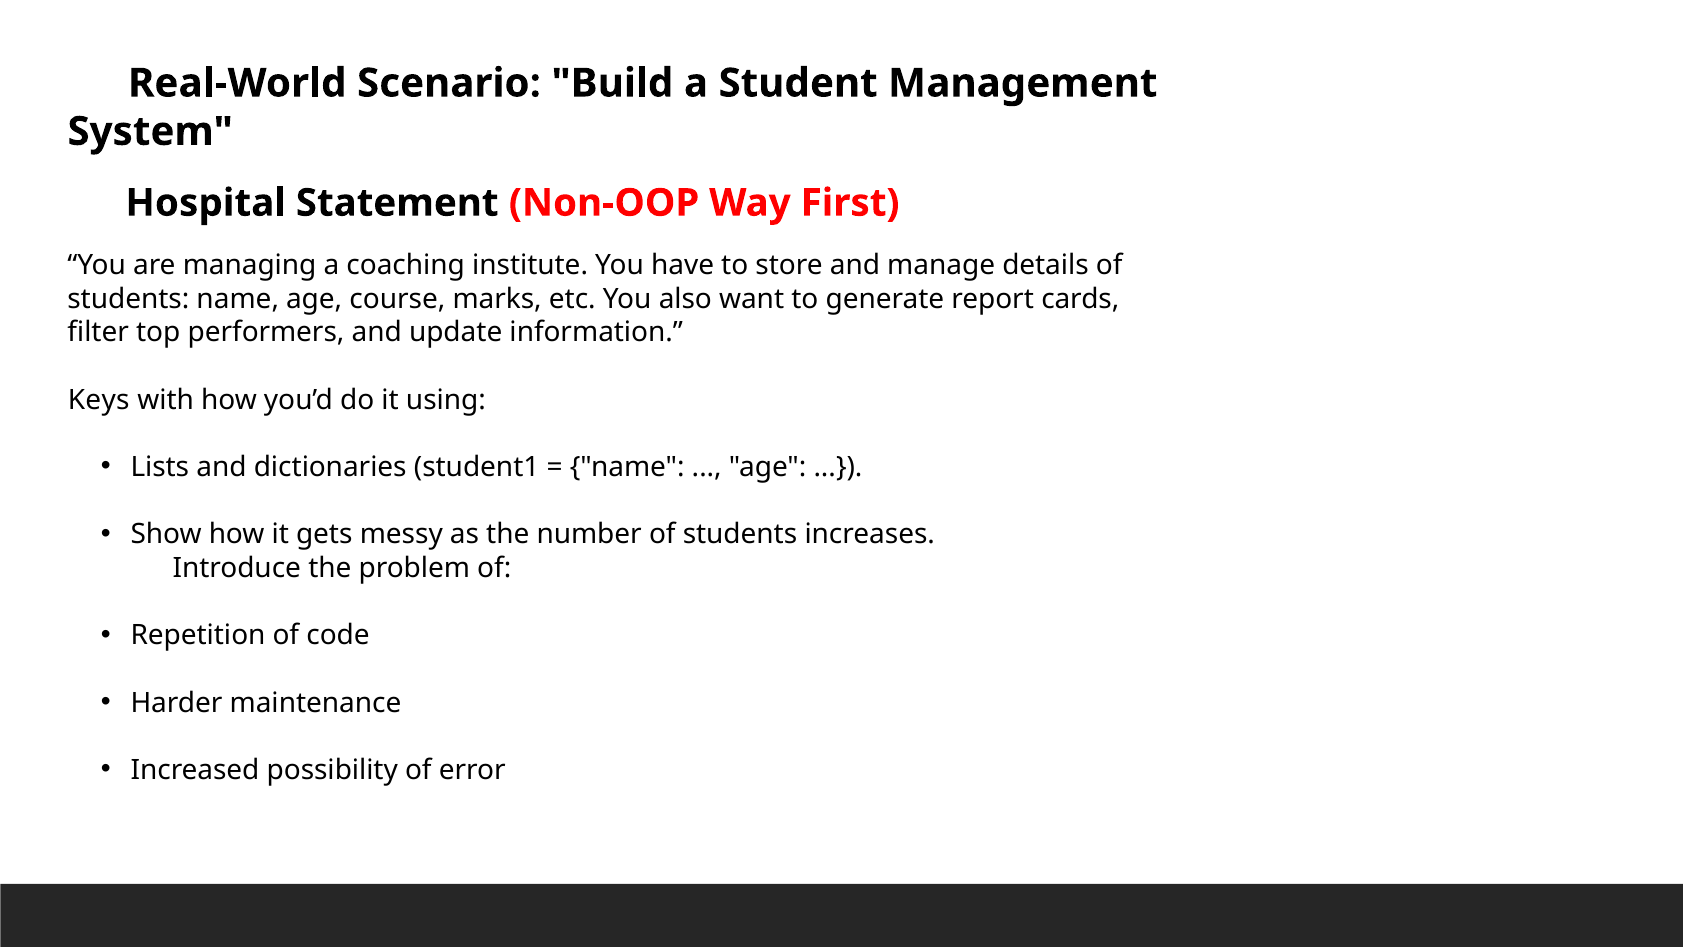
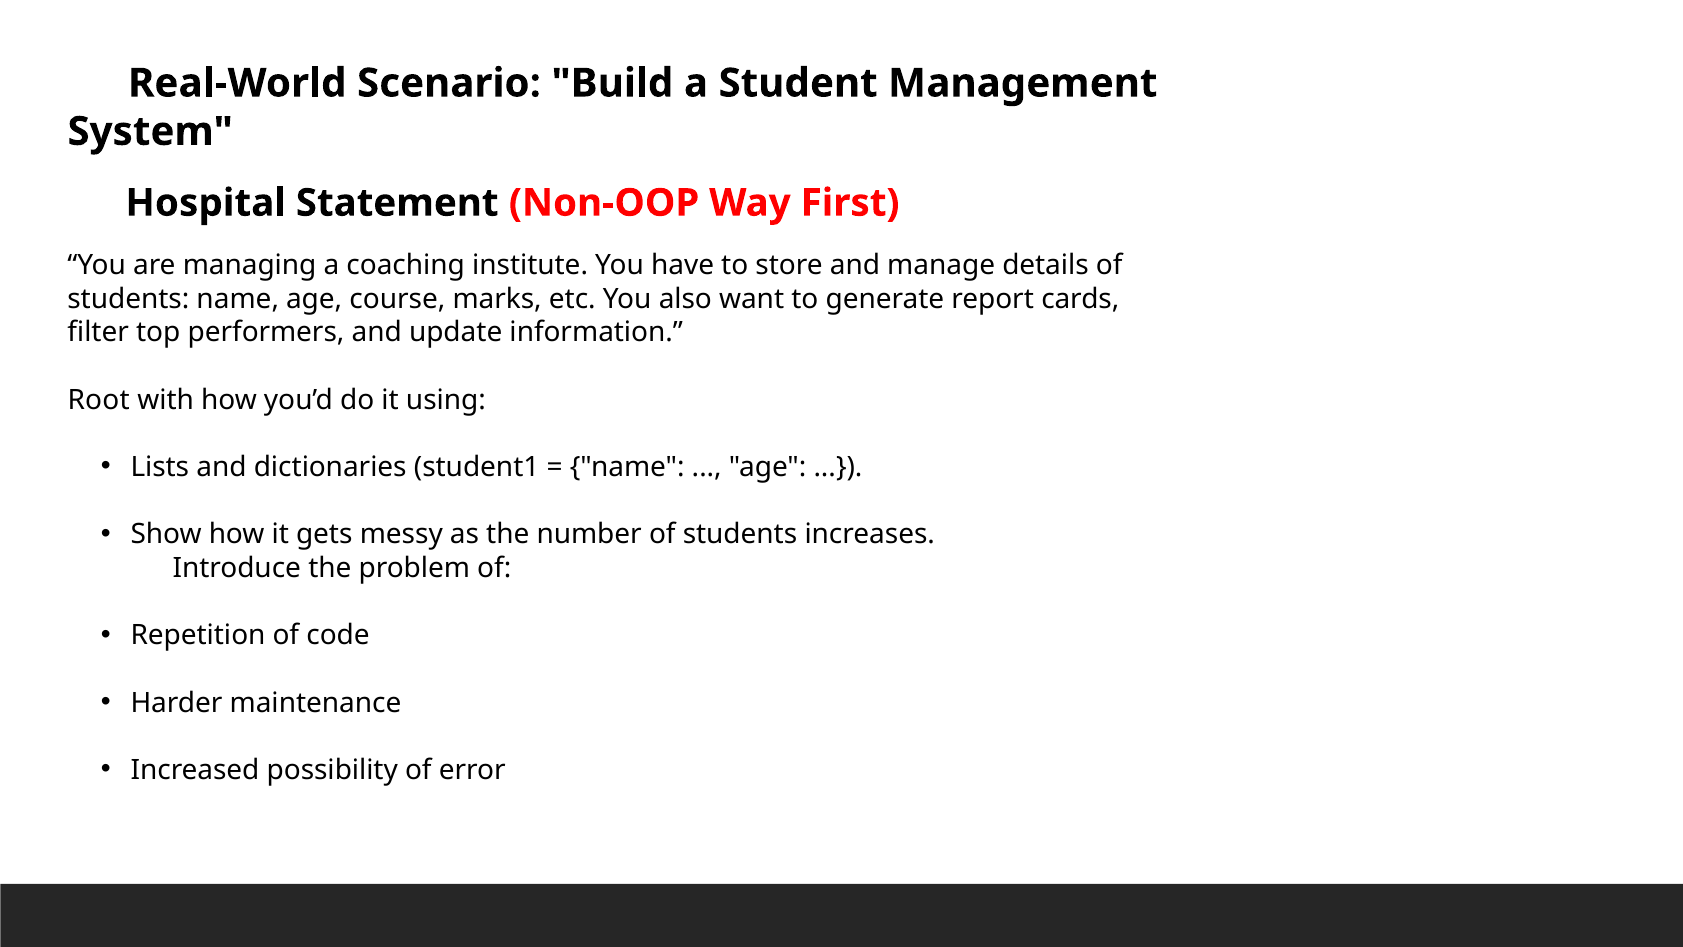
Keys: Keys -> Root
